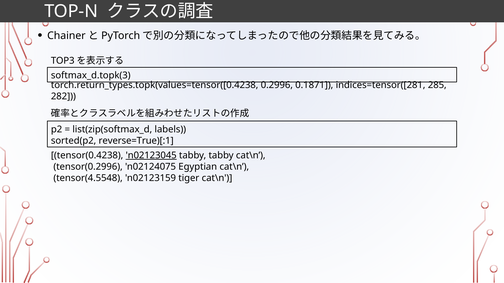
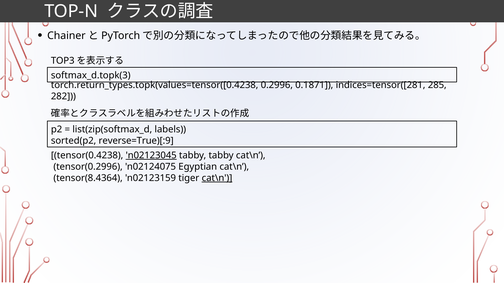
reverse=True)[:1: reverse=True)[:1 -> reverse=True)[:9
tensor(4.5548: tensor(4.5548 -> tensor(8.4364
cat\n at (217, 178) underline: none -> present
